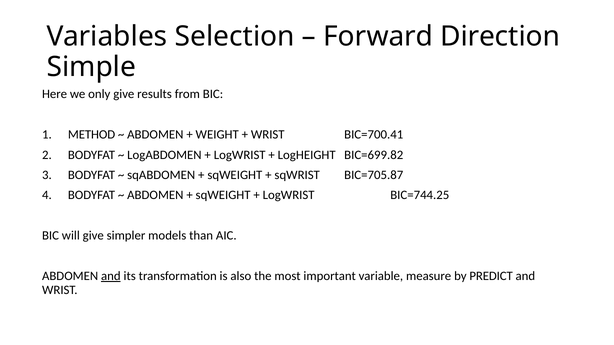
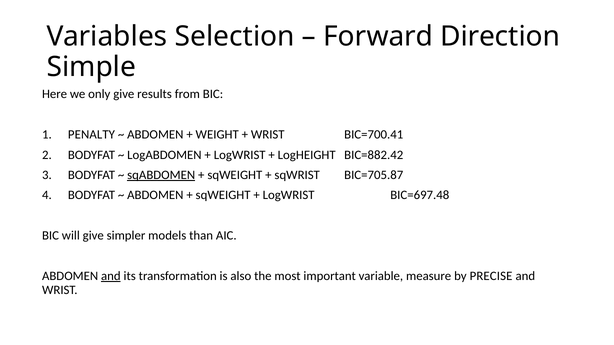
METHOD: METHOD -> PENALTY
BIC=699.82: BIC=699.82 -> BIC=882.42
sqABDOMEN underline: none -> present
BIC=744.25: BIC=744.25 -> BIC=697.48
PREDICT: PREDICT -> PRECISE
